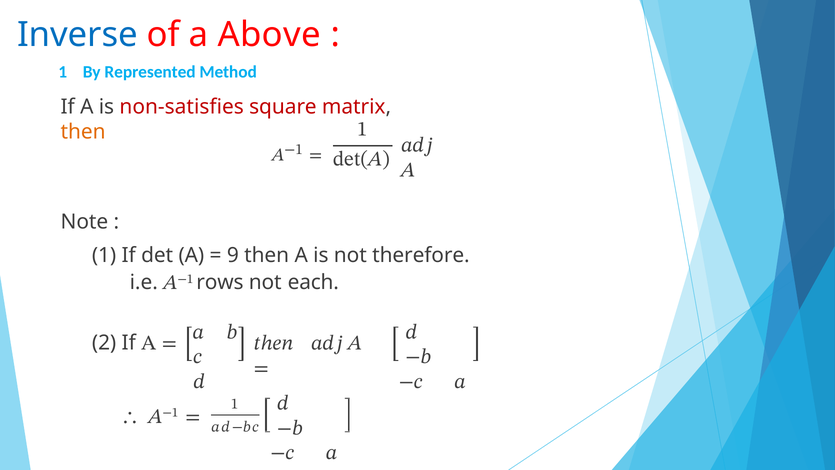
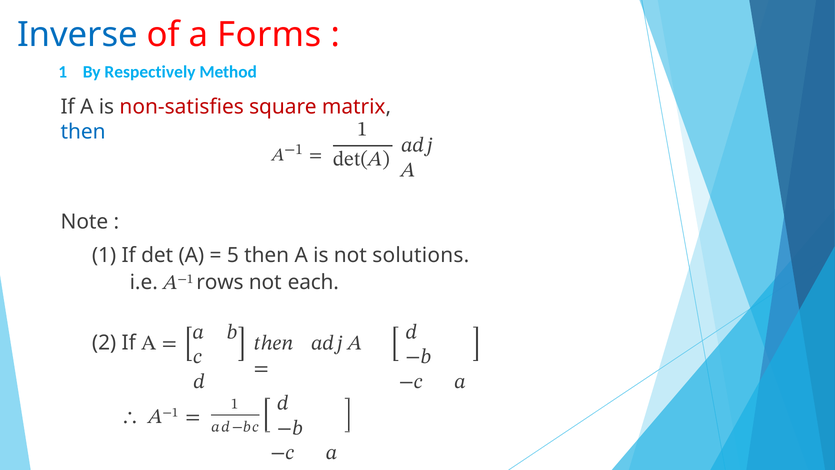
Above: Above -> Forms
Represented: Represented -> Respectively
then at (83, 132) colour: orange -> blue
9: 9 -> 5
therefore: therefore -> solutions
